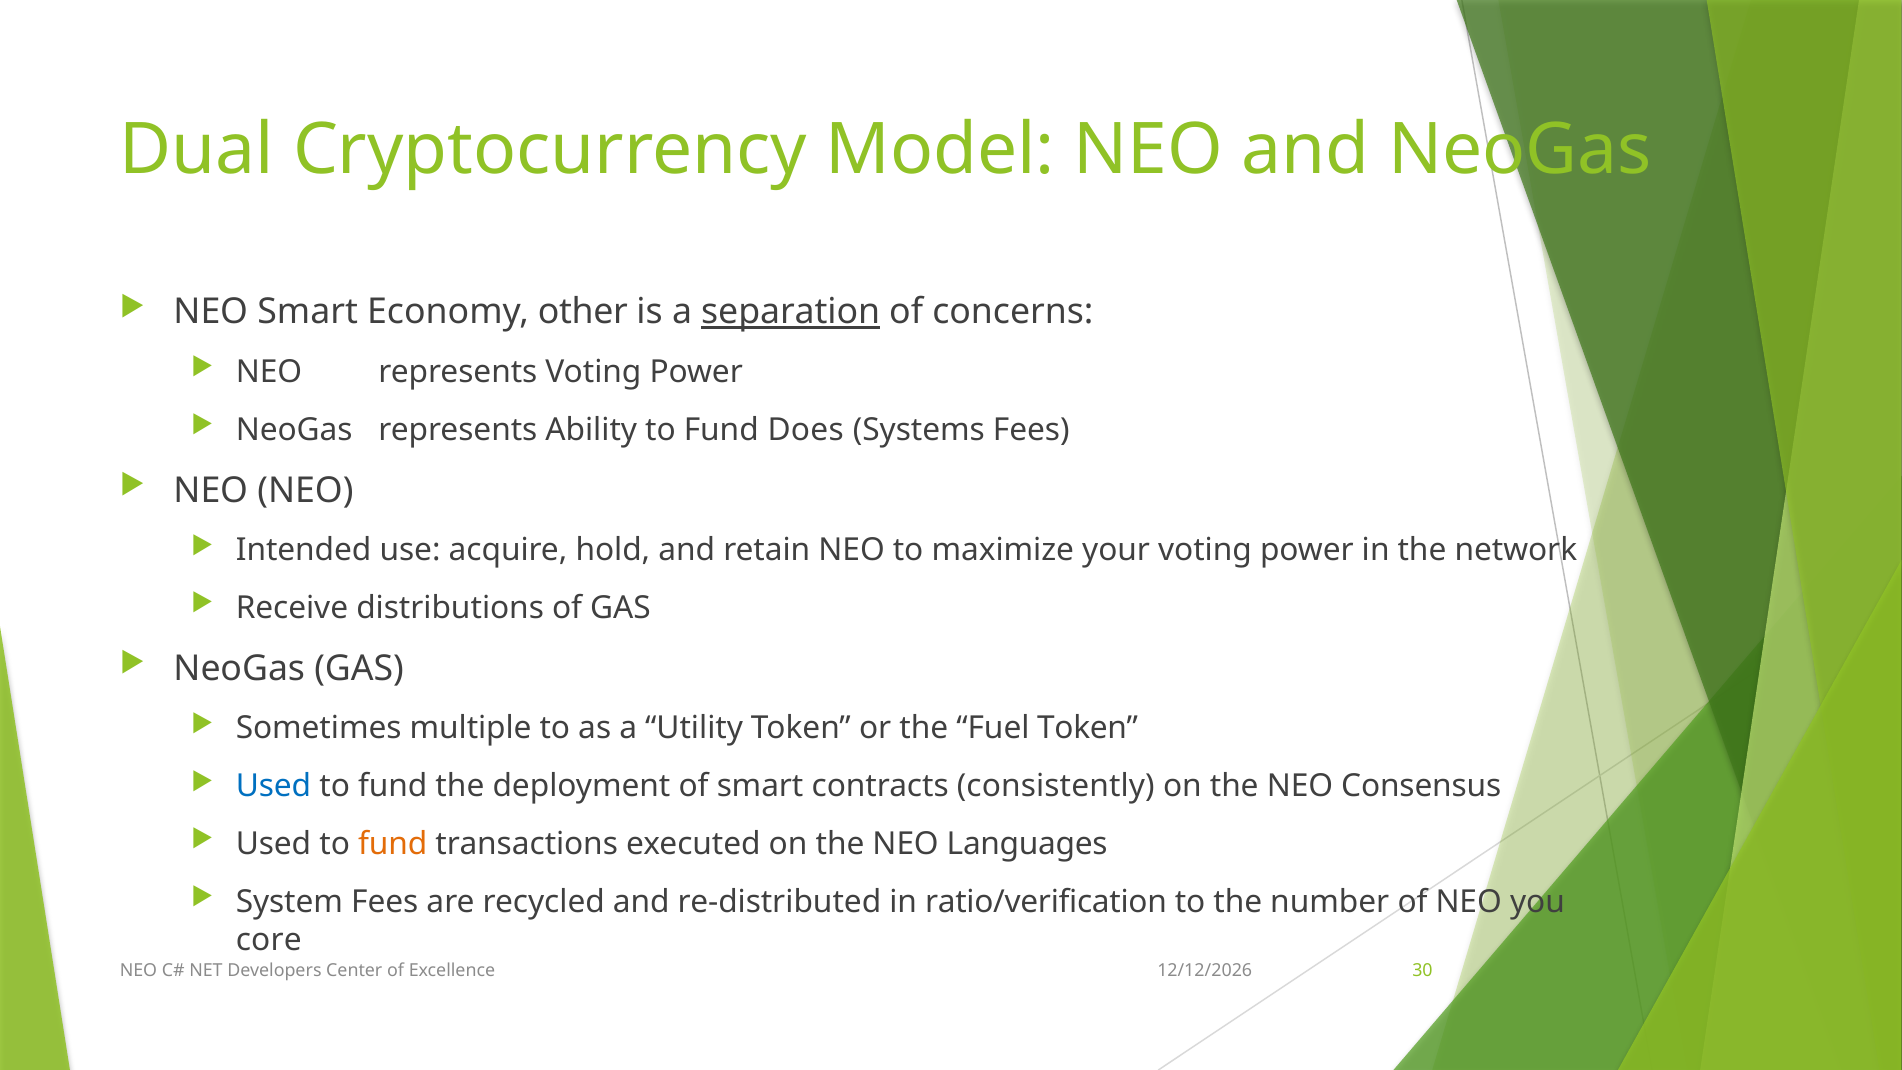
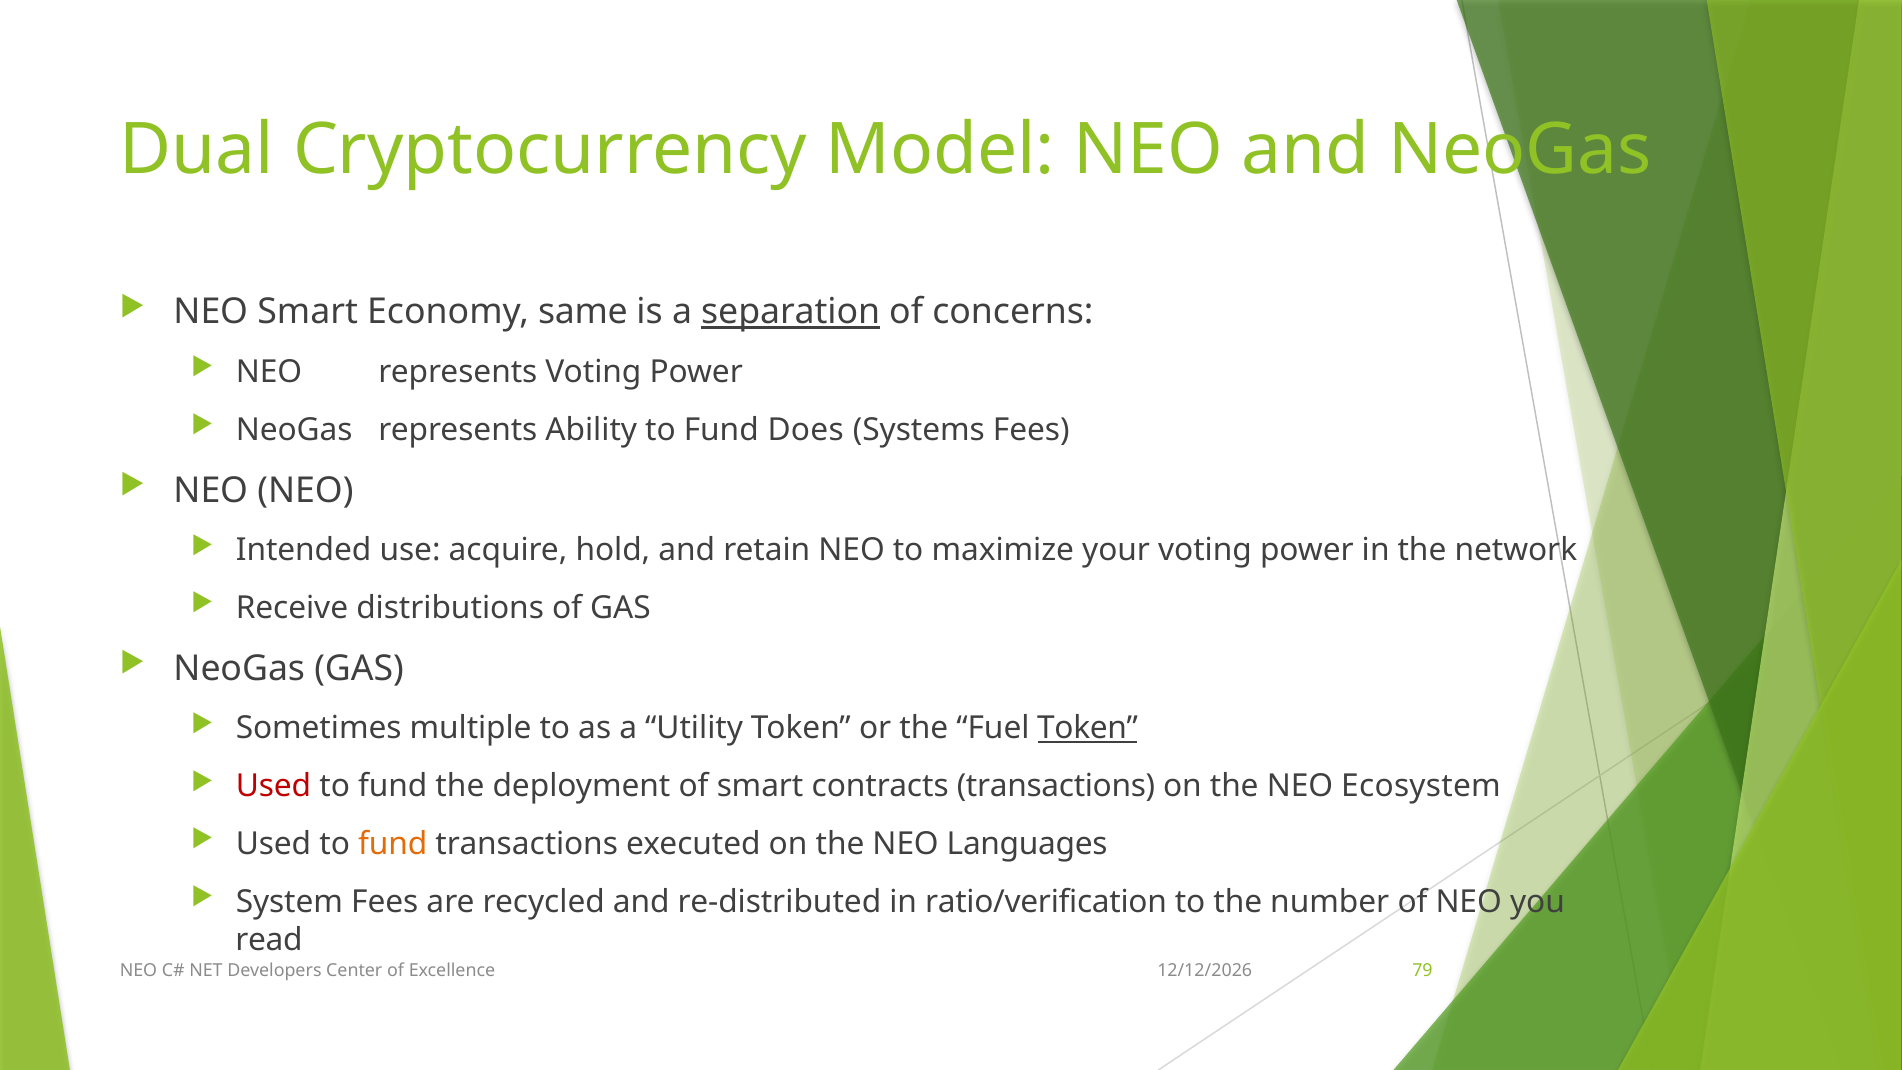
other: other -> same
Token at (1088, 728) underline: none -> present
Used at (274, 786) colour: blue -> red
contracts consistently: consistently -> transactions
Consensus: Consensus -> Ecosystem
core: core -> read
30: 30 -> 79
